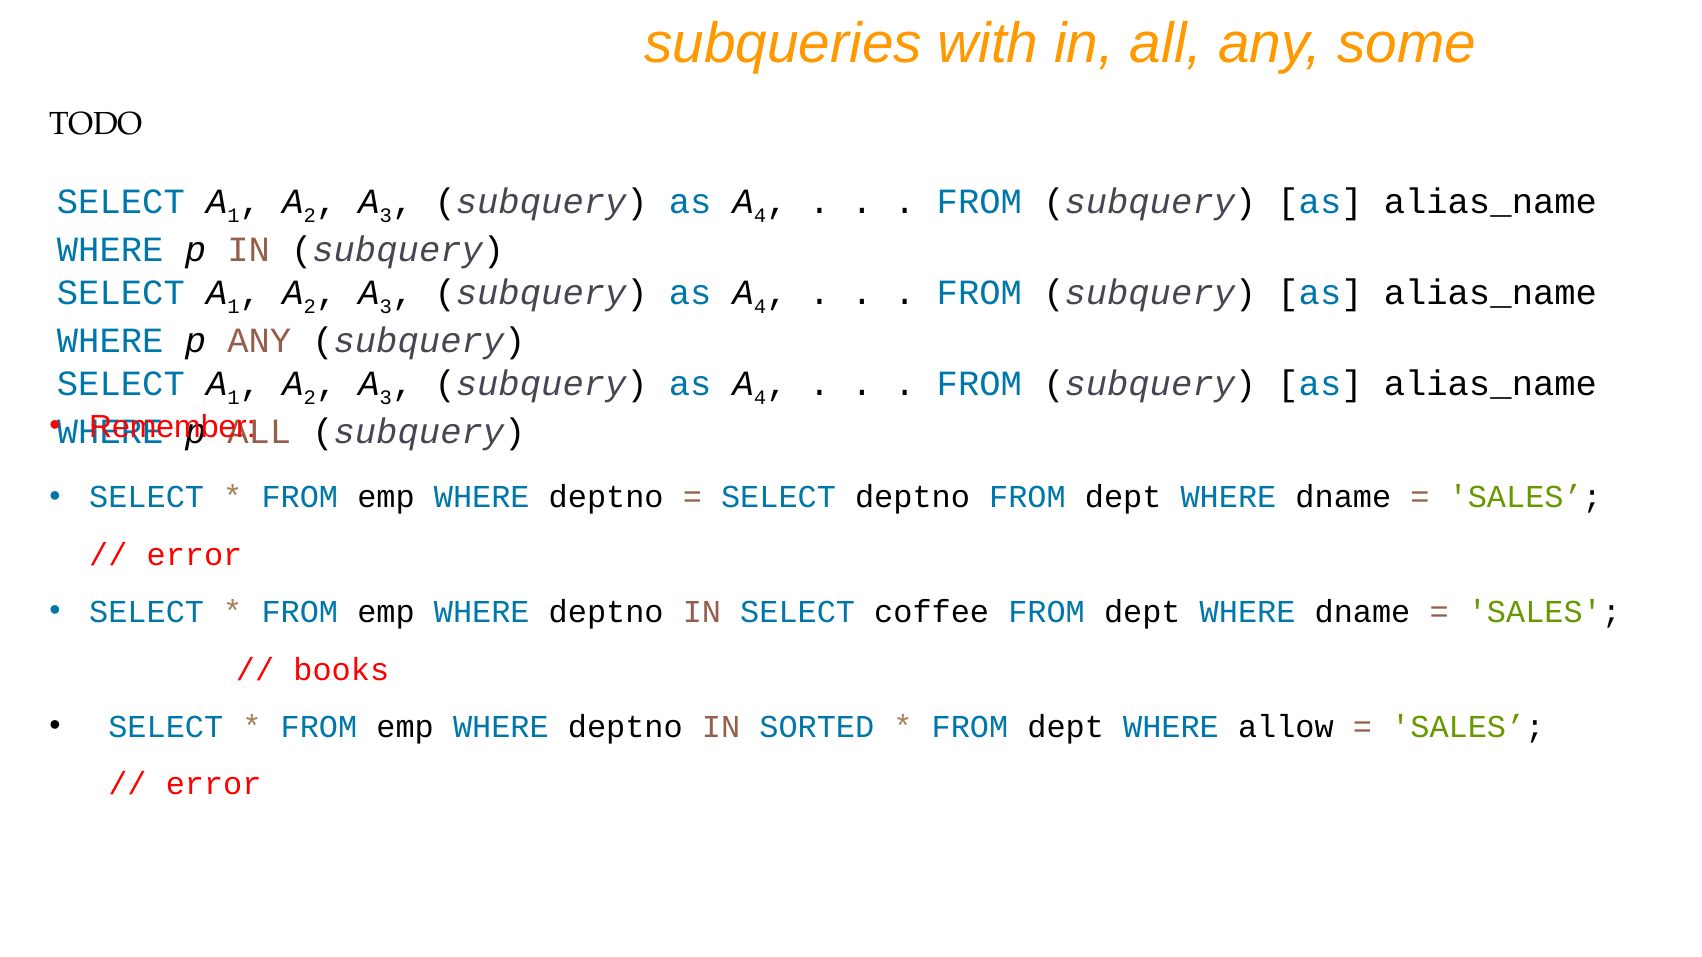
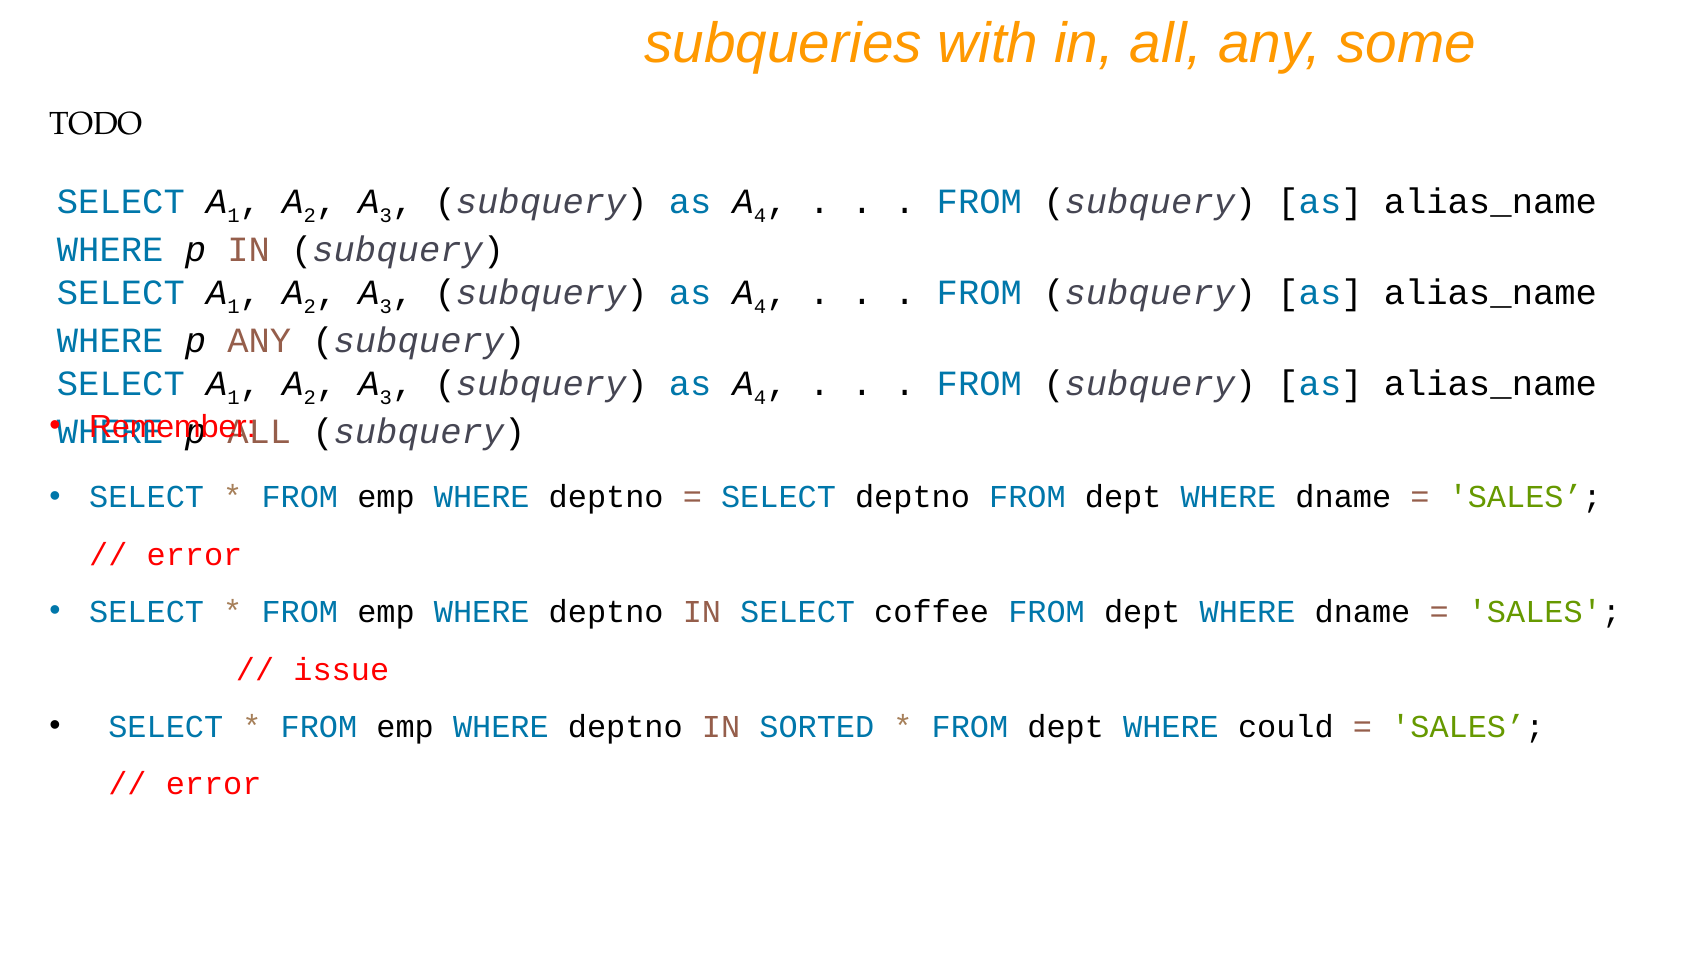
books: books -> issue
allow: allow -> could
